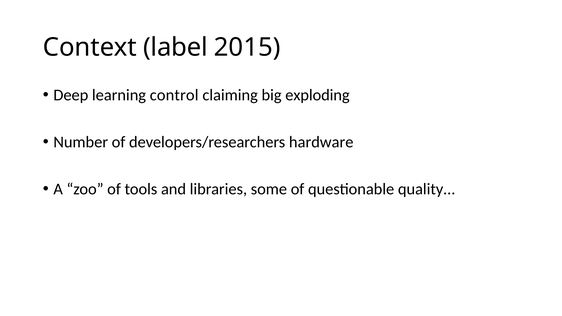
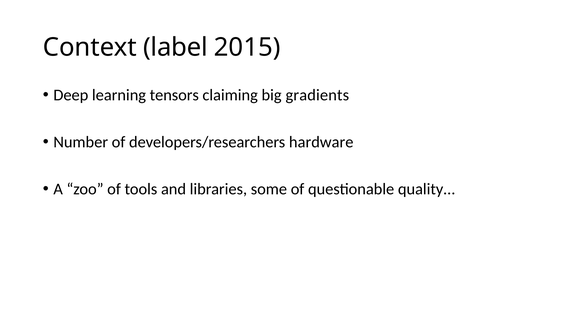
control: control -> tensors
exploding: exploding -> gradients
